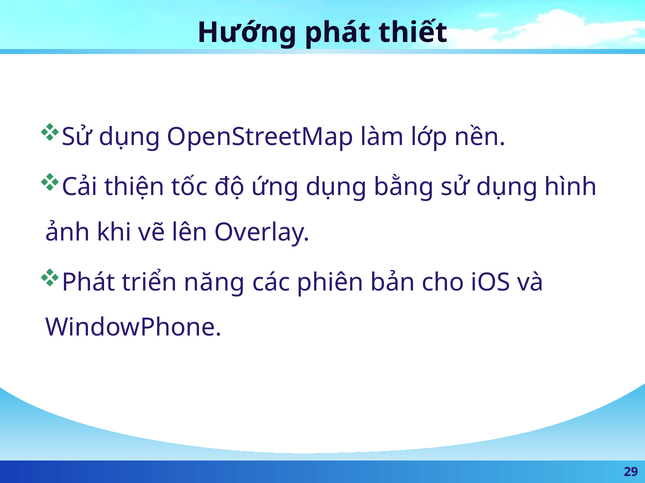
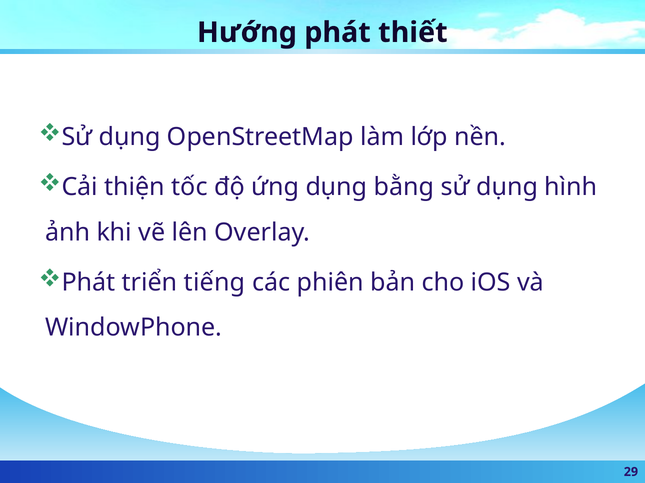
năng: năng -> tiếng
